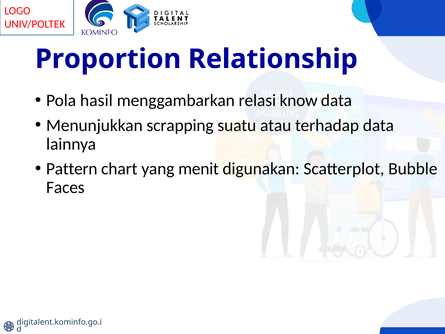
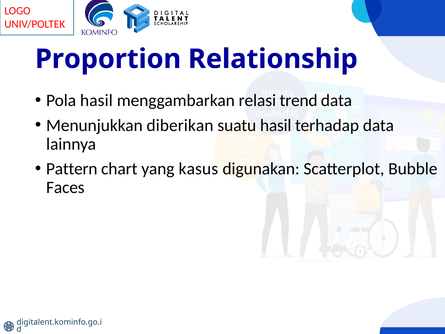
know: know -> trend
scrapping: scrapping -> diberikan
suatu atau: atau -> hasil
menit: menit -> kasus
